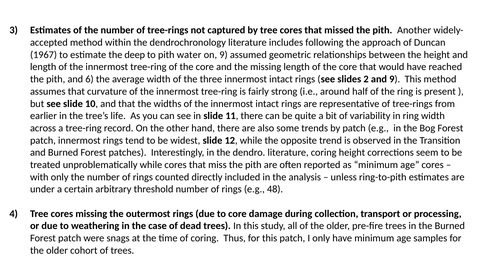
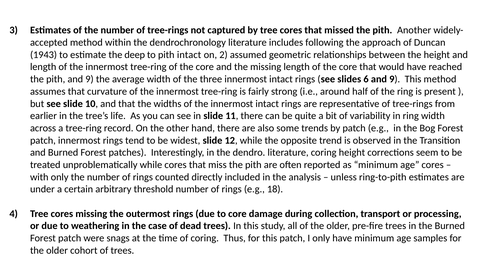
1967: 1967 -> 1943
pith water: water -> intact
on 9: 9 -> 2
pith and 6: 6 -> 9
2: 2 -> 6
48: 48 -> 18
